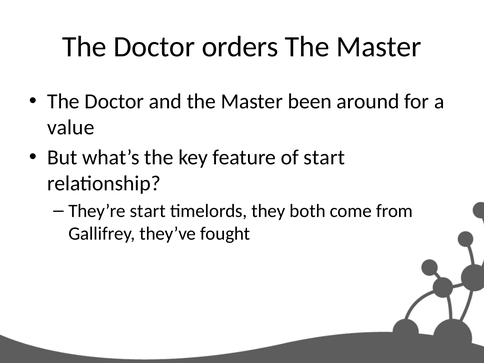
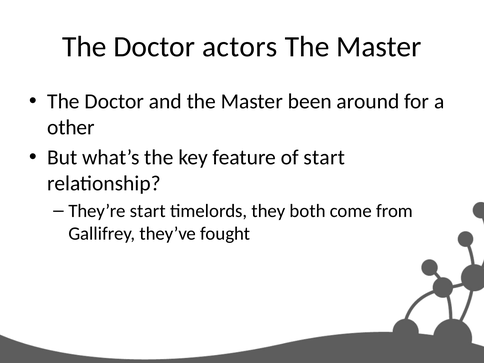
orders: orders -> actors
value: value -> other
